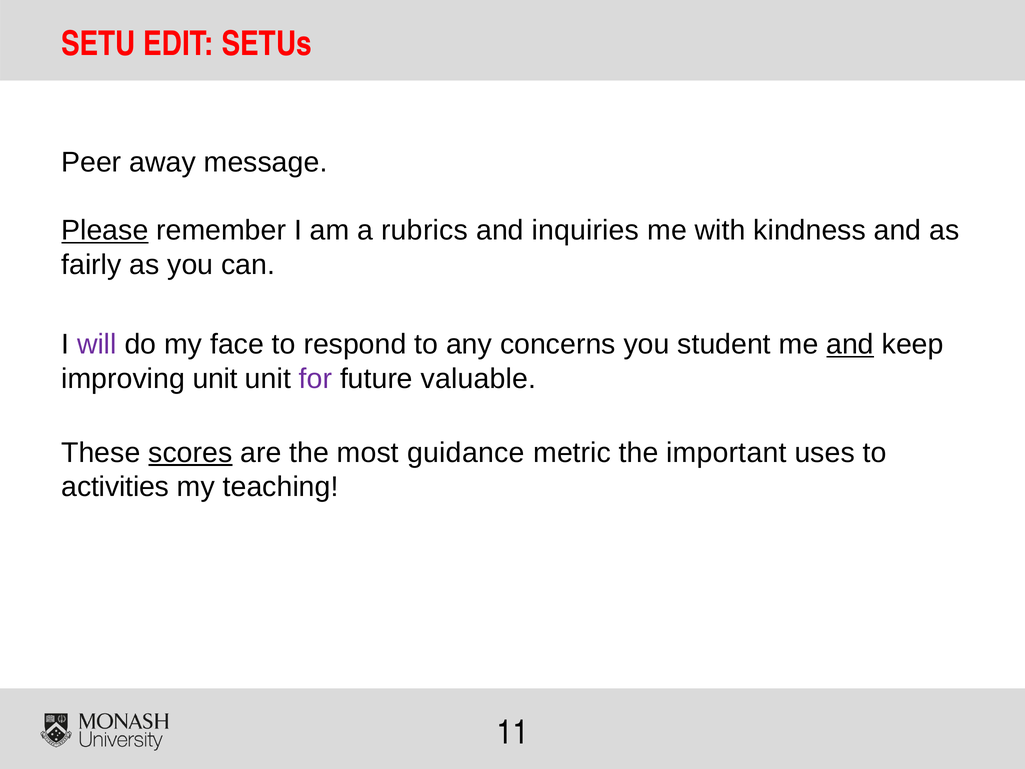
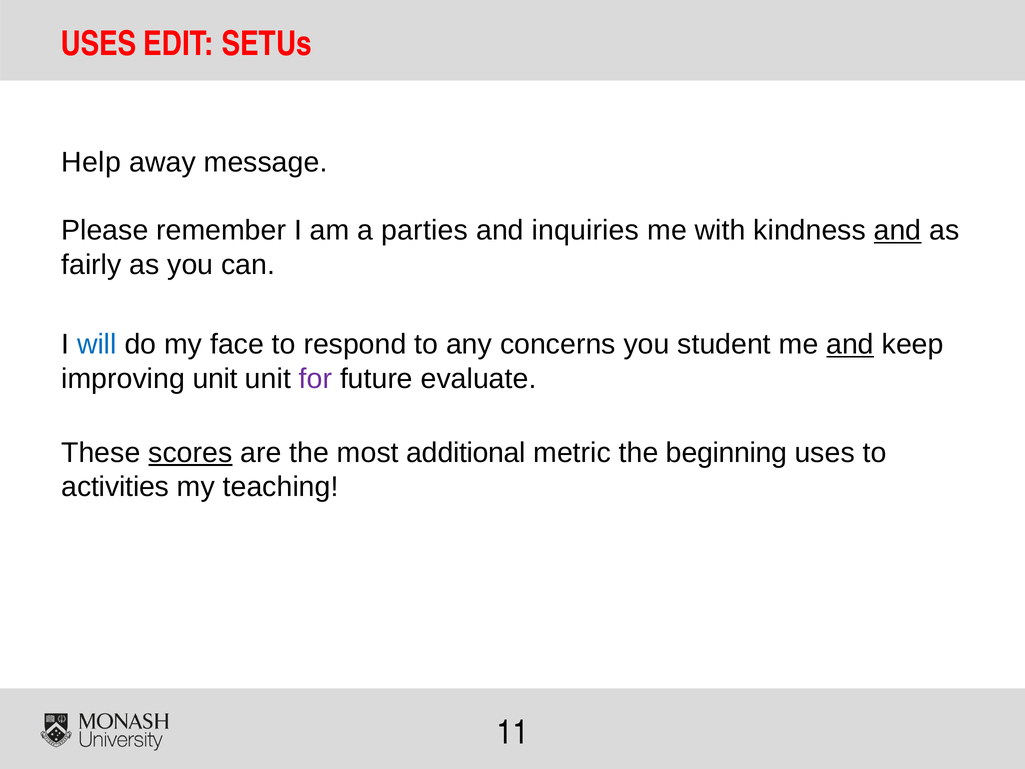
SETU at (99, 44): SETU -> USES
Peer: Peer -> Help
Please underline: present -> none
rubrics: rubrics -> parties
and at (898, 231) underline: none -> present
will colour: purple -> blue
valuable: valuable -> evaluate
guidance: guidance -> additional
important: important -> beginning
